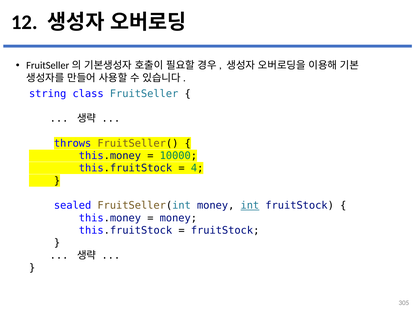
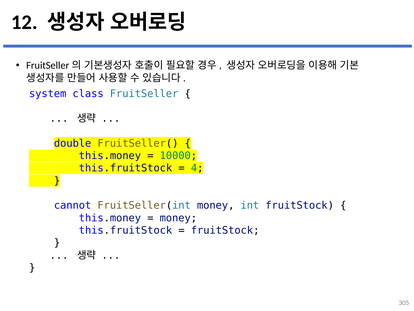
string: string -> system
throws: throws -> double
sealed: sealed -> cannot
int underline: present -> none
